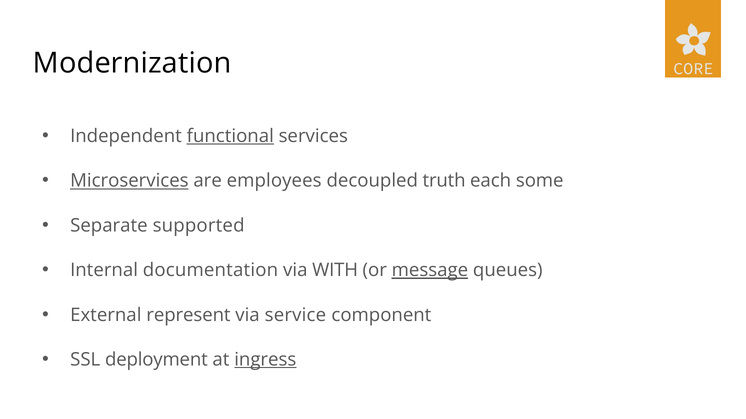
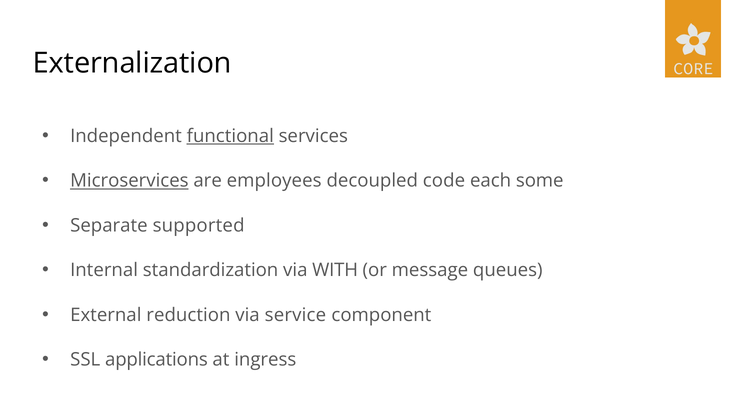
Modernization: Modernization -> Externalization
truth: truth -> code
documentation: documentation -> standardization
message underline: present -> none
represent: represent -> reduction
deployment: deployment -> applications
ingress underline: present -> none
